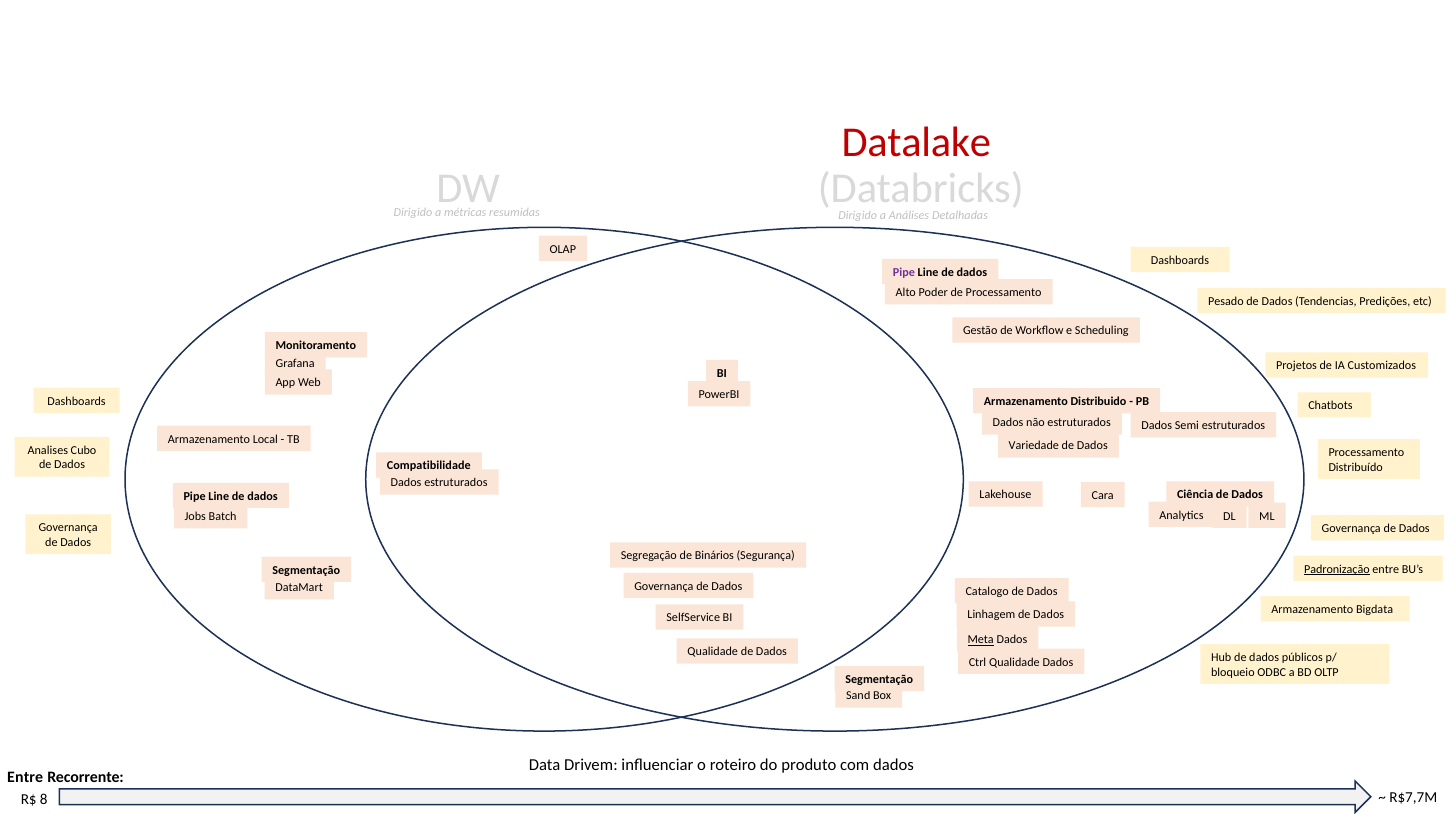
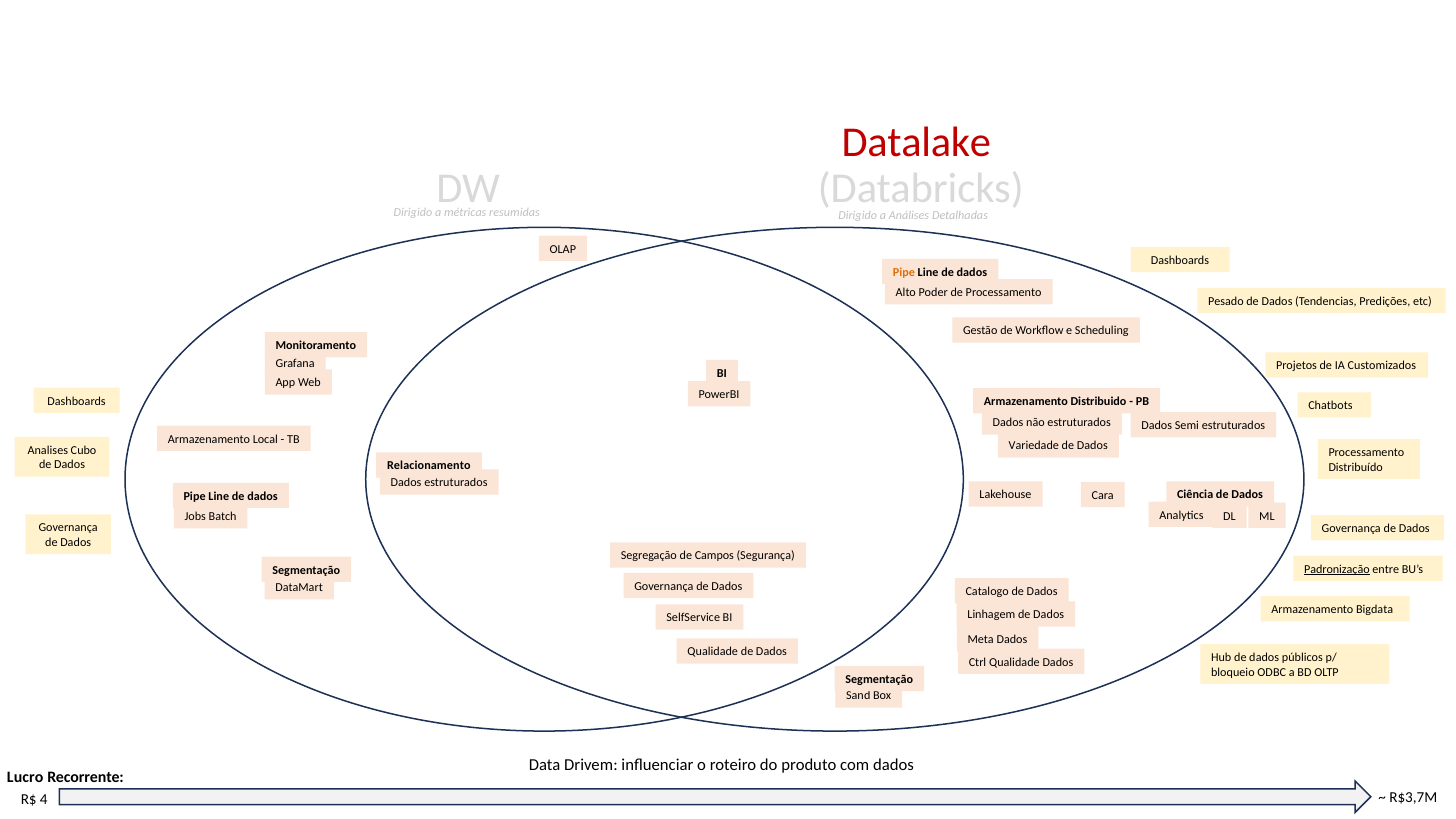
Pipe at (904, 272) colour: purple -> orange
Compatibilidade: Compatibilidade -> Relacionamento
Binários: Binários -> Campos
Meta underline: present -> none
Entre at (25, 777): Entre -> Lucro
8: 8 -> 4
R$7,7M: R$7,7M -> R$3,7M
